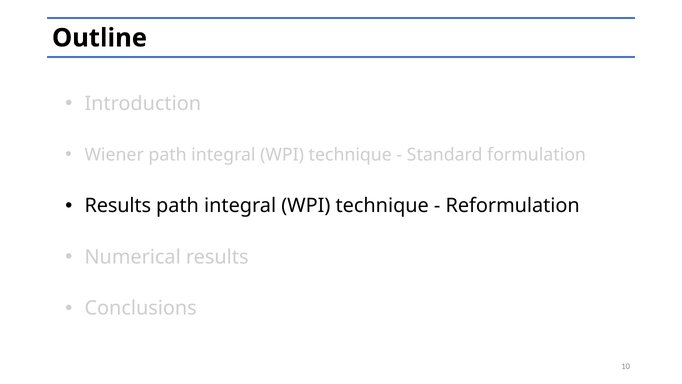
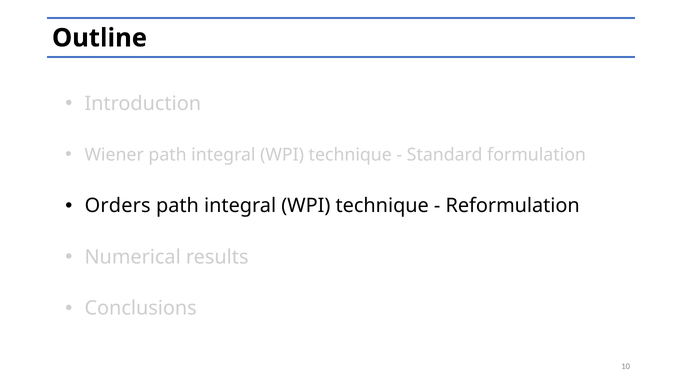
Results at (118, 206): Results -> Orders
